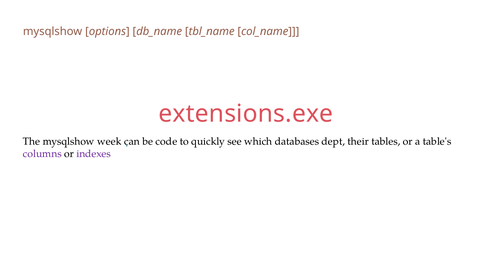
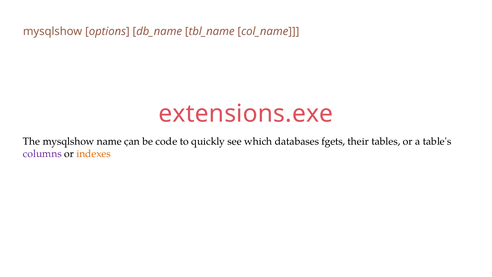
week: week -> name
dept: dept -> fgets
indexes colour: purple -> orange
